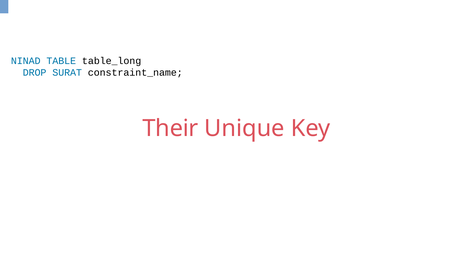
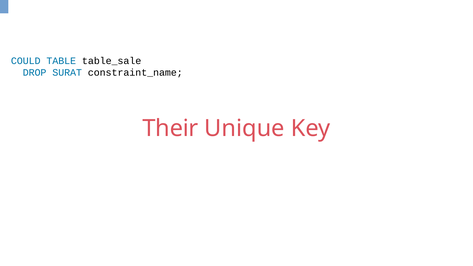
NINAD: NINAD -> COULD
table_long: table_long -> table_sale
